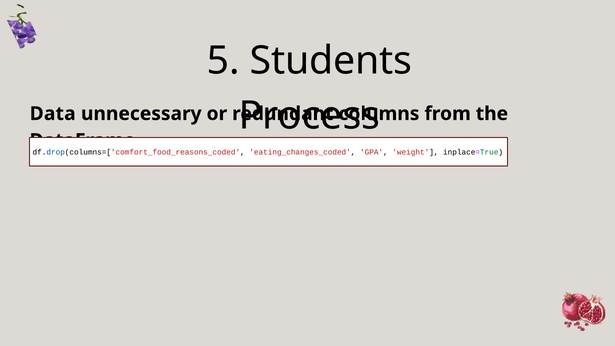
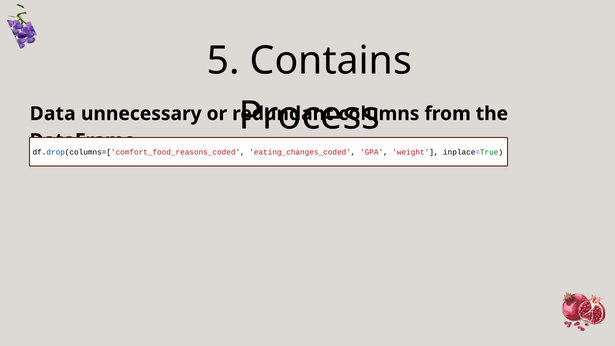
Students: Students -> Contains
